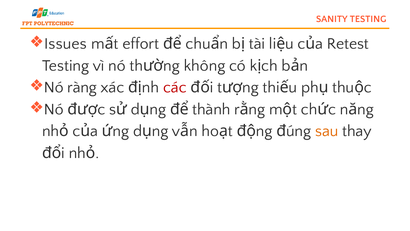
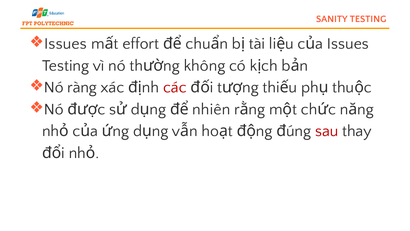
Retest at (348, 44): Retest -> Issues
thành: thành -> nhiên
sau colour: orange -> red
